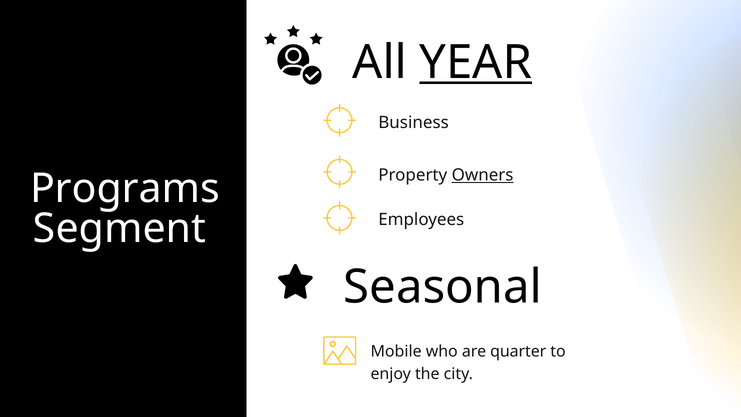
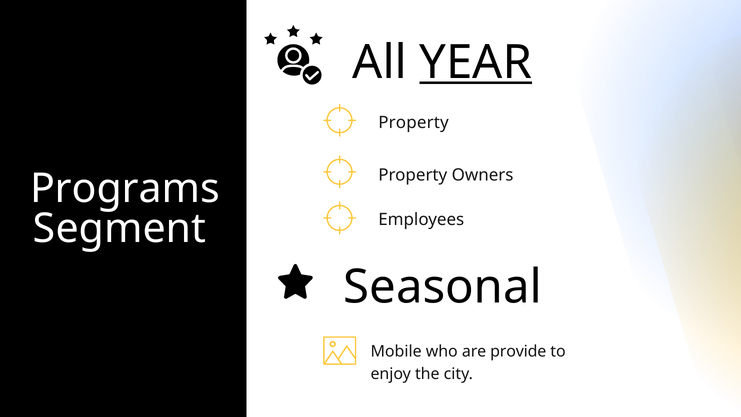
Business at (414, 123): Business -> Property
Owners underline: present -> none
quarter: quarter -> provide
